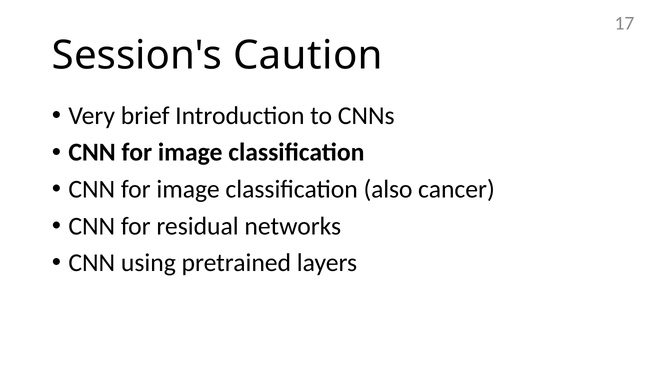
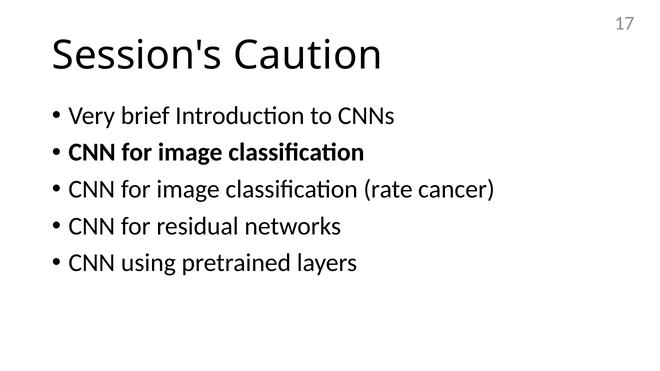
also: also -> rate
